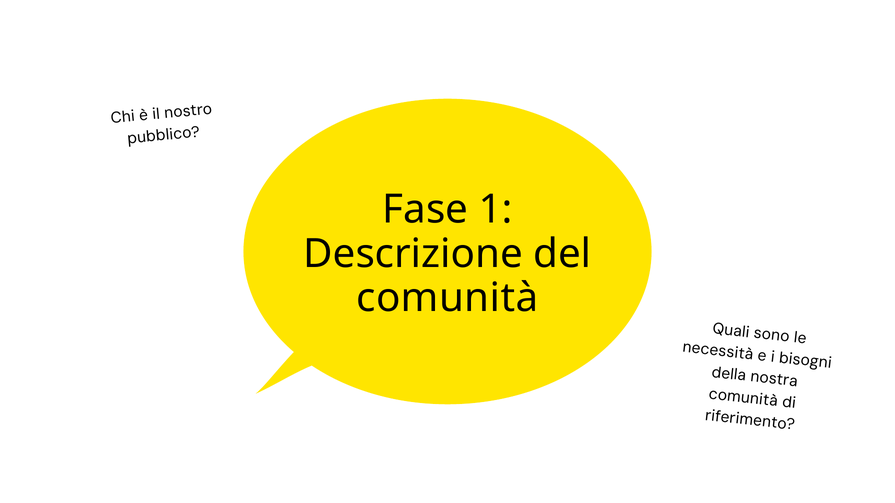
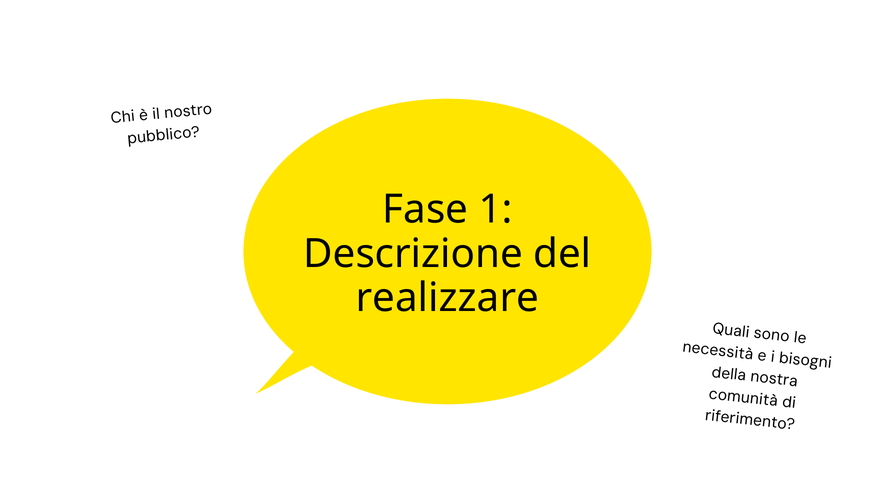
comunità: comunità -> realizzare
